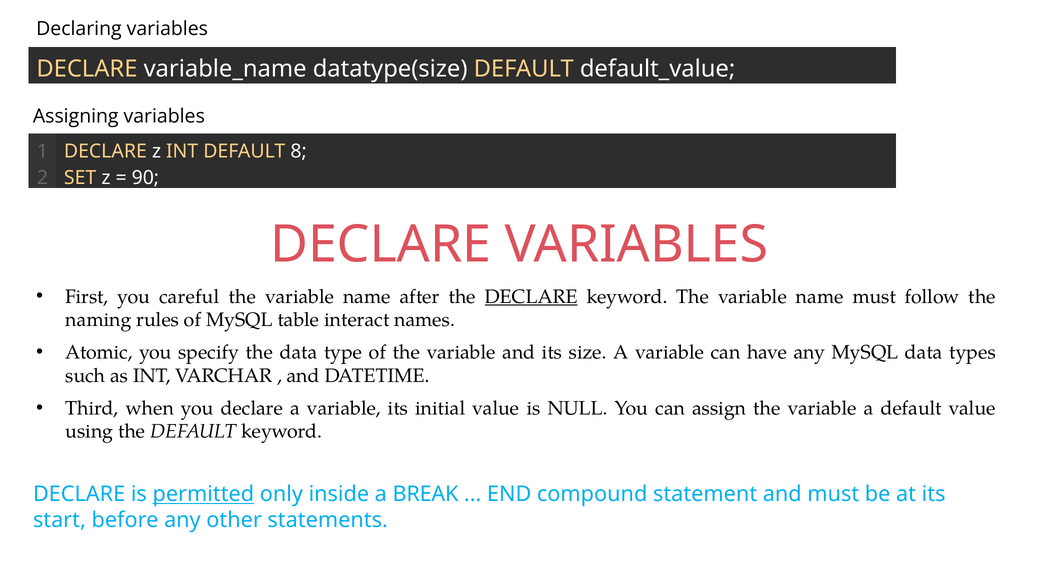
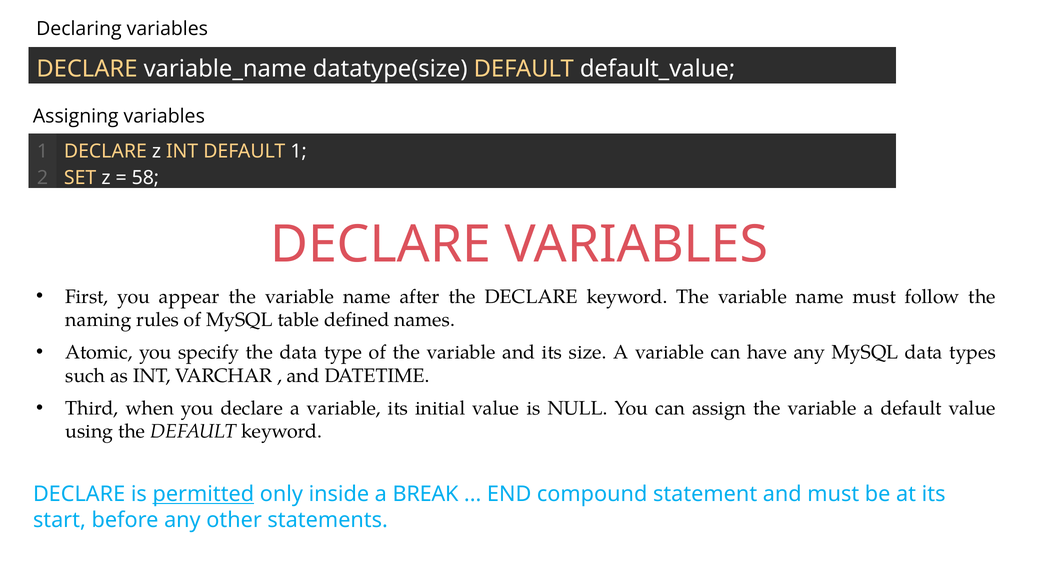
DEFAULT 8: 8 -> 1
90: 90 -> 58
careful: careful -> appear
DECLARE at (531, 297) underline: present -> none
interact: interact -> defined
